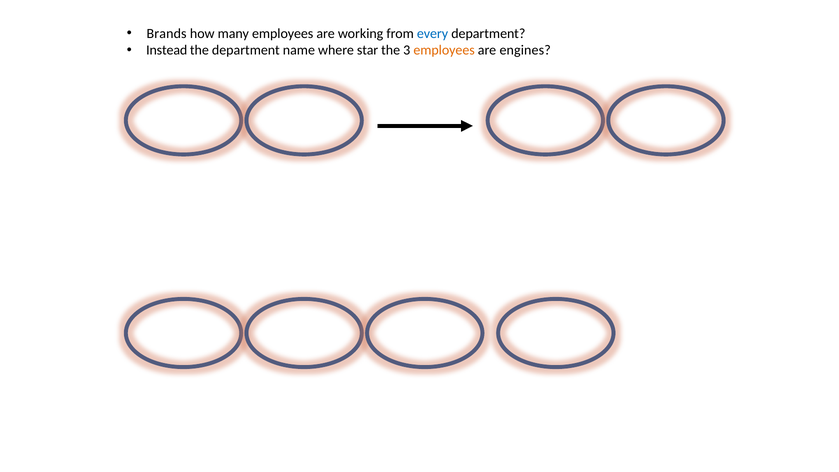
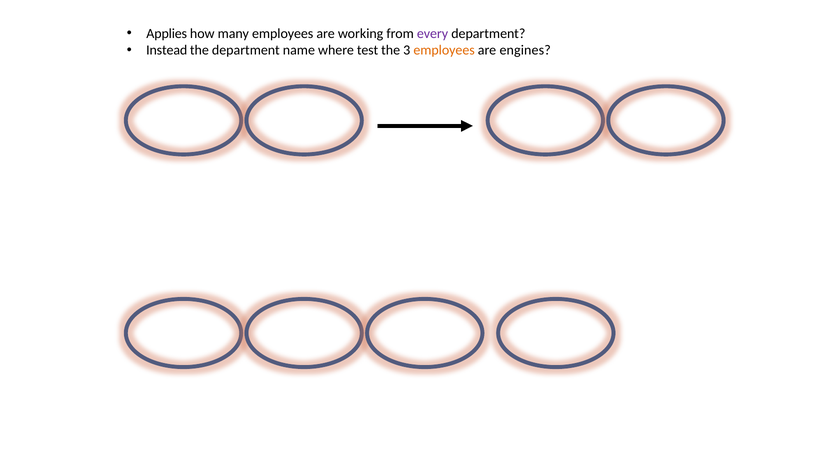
Brands: Brands -> Applies
every colour: blue -> purple
star: star -> test
